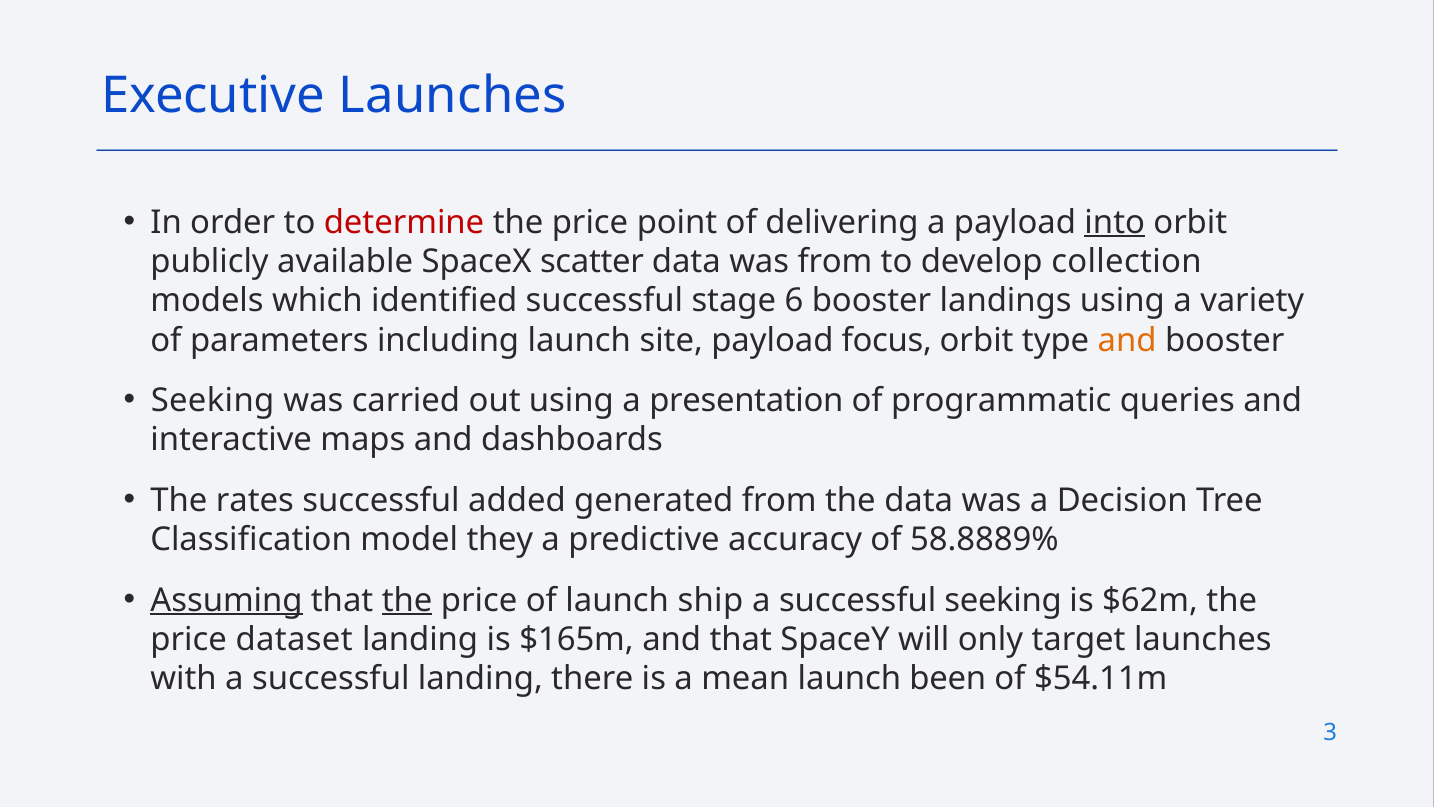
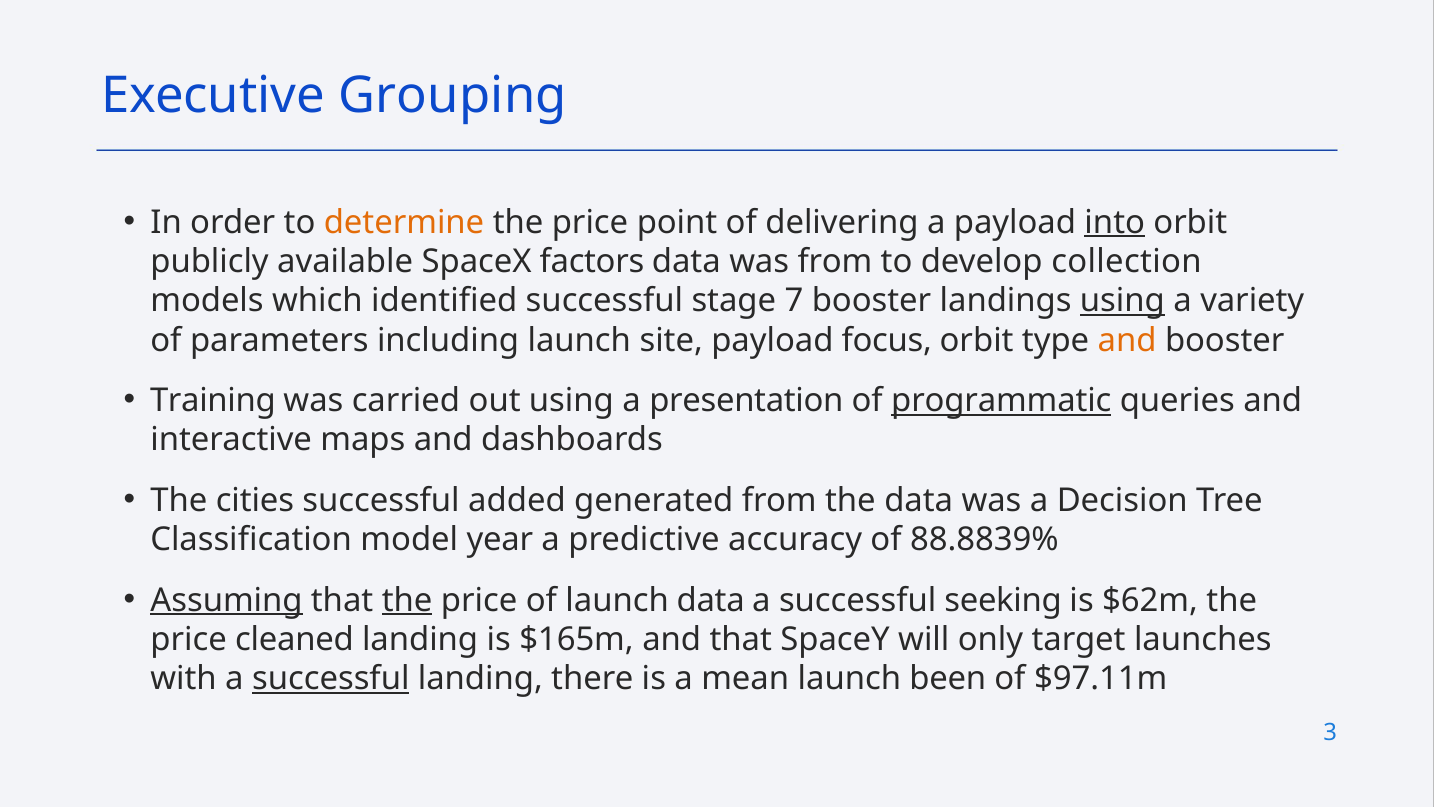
Executive Launches: Launches -> Grouping
determine colour: red -> orange
scatter: scatter -> factors
6: 6 -> 7
using at (1122, 301) underline: none -> present
Seeking at (213, 401): Seeking -> Training
programmatic underline: none -> present
rates: rates -> cities
they: they -> year
58.8889%: 58.8889% -> 88.8839%
launch ship: ship -> data
dataset: dataset -> cleaned
successful at (331, 679) underline: none -> present
$54.11m: $54.11m -> $97.11m
